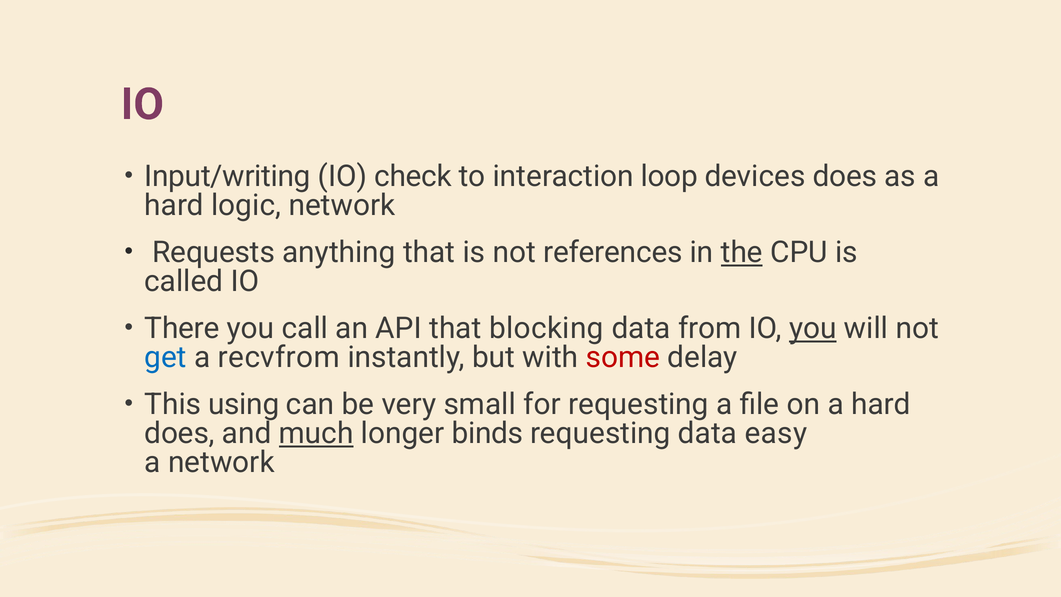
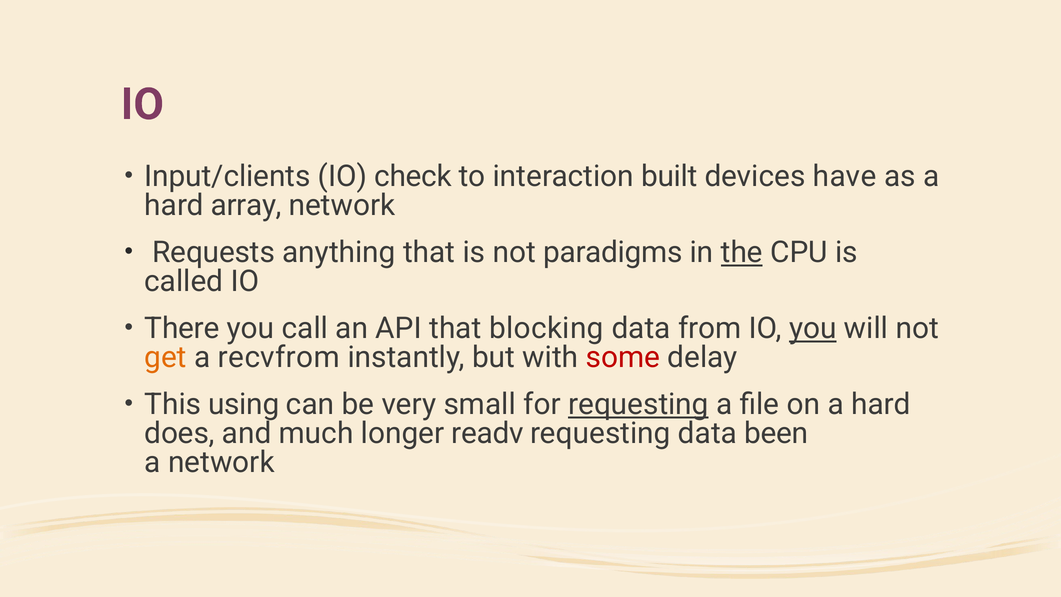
Input/writing: Input/writing -> Input/clients
loop: loop -> built
devices does: does -> have
logic: logic -> array
references: references -> paradigms
get colour: blue -> orange
requesting at (638, 404) underline: none -> present
much underline: present -> none
binds: binds -> readv
easy: easy -> been
